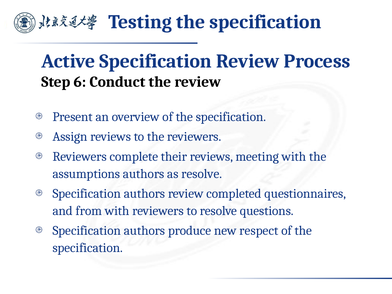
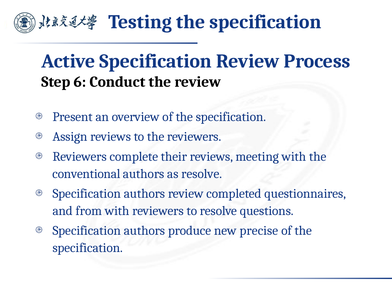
assumptions: assumptions -> conventional
respect: respect -> precise
